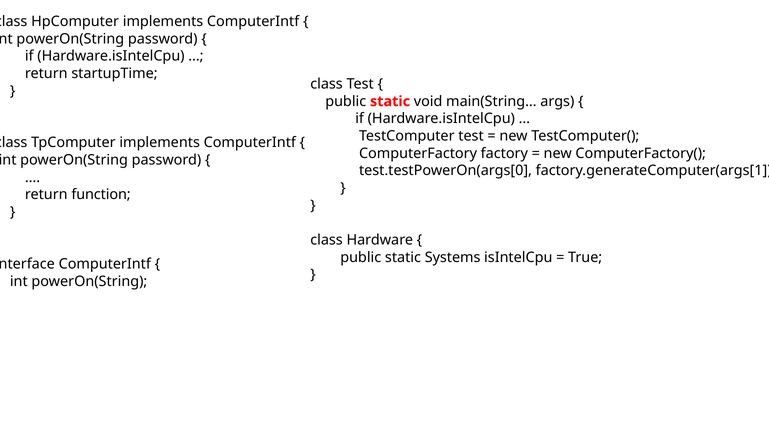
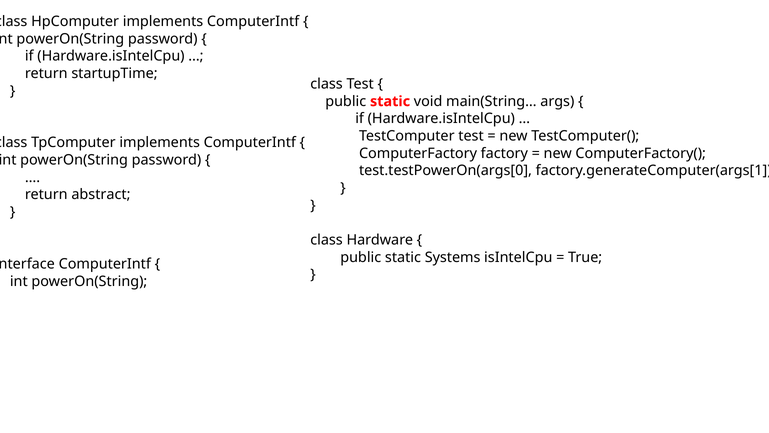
function: function -> abstract
